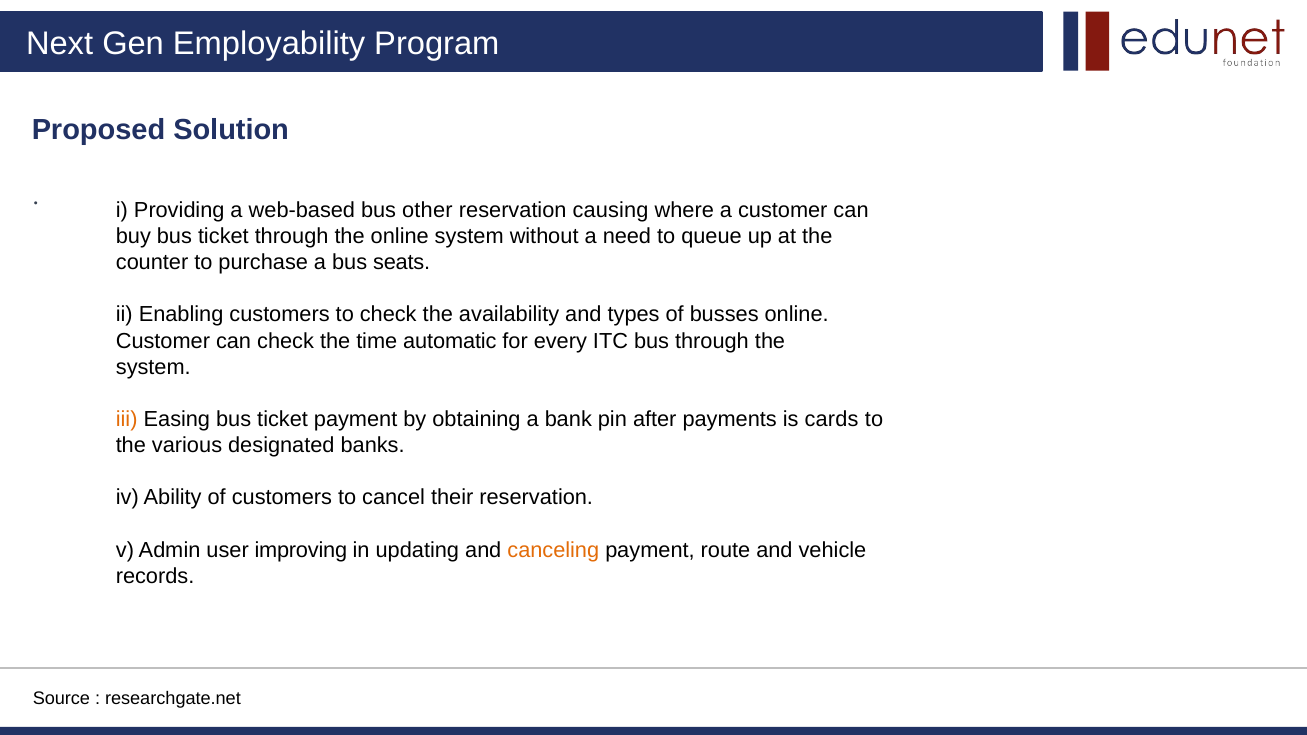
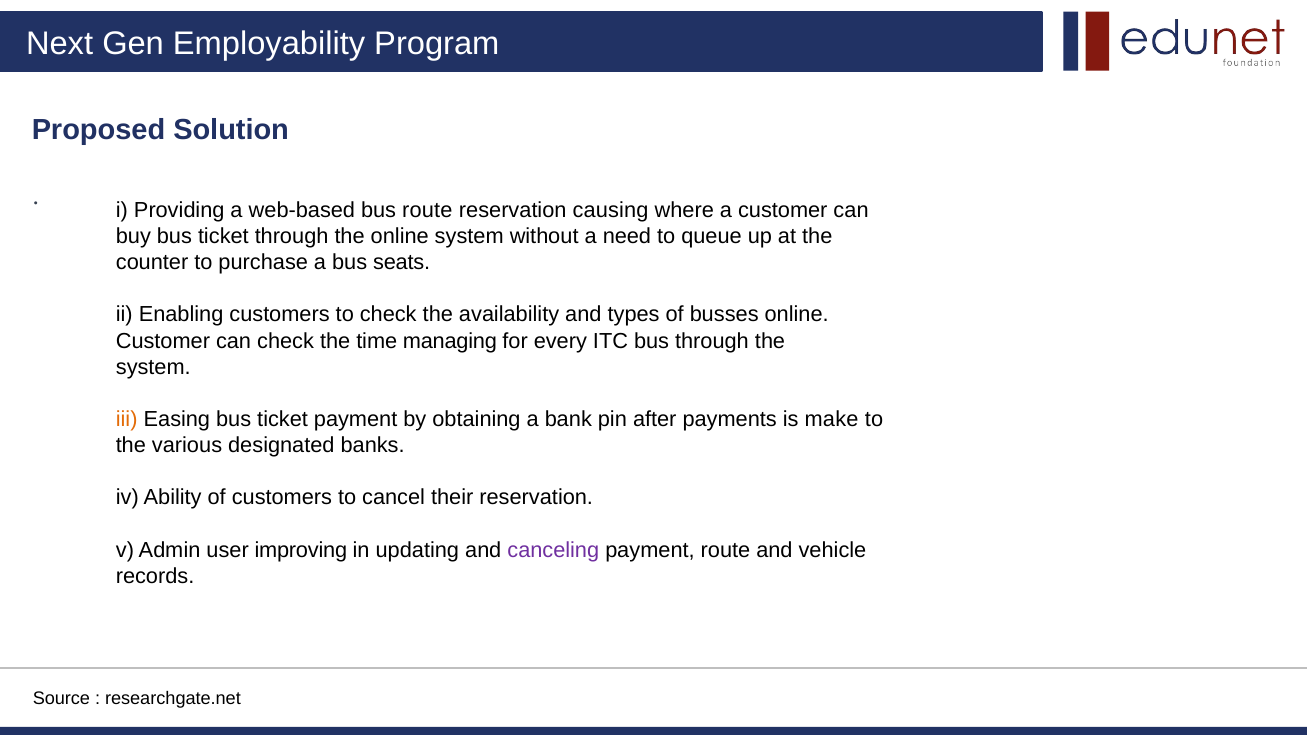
bus other: other -> route
automatic: automatic -> managing
cards: cards -> make
canceling colour: orange -> purple
